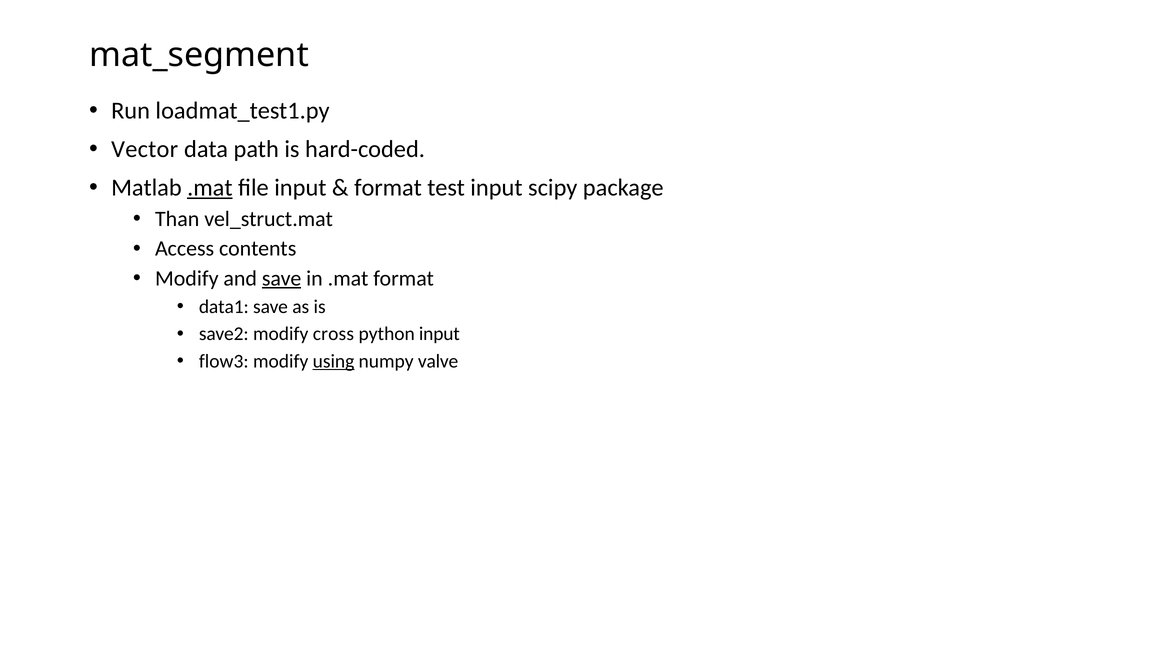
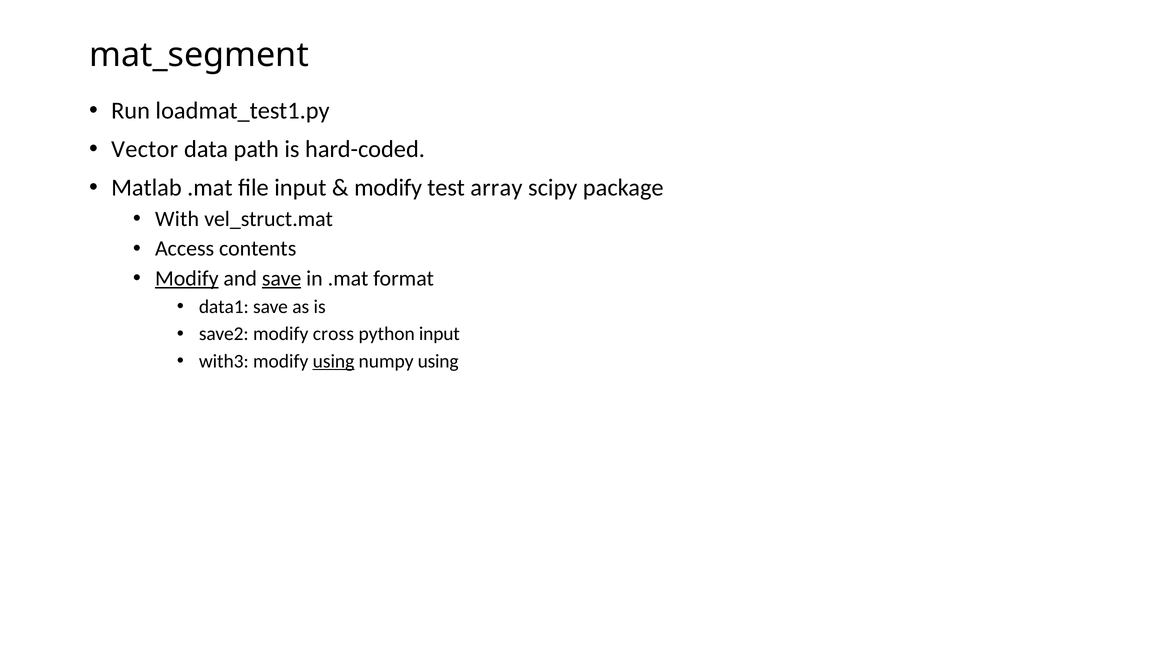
.mat at (210, 188) underline: present -> none
format at (388, 188): format -> modify
test input: input -> array
Than: Than -> With
Modify at (187, 278) underline: none -> present
flow3: flow3 -> with3
numpy valve: valve -> using
